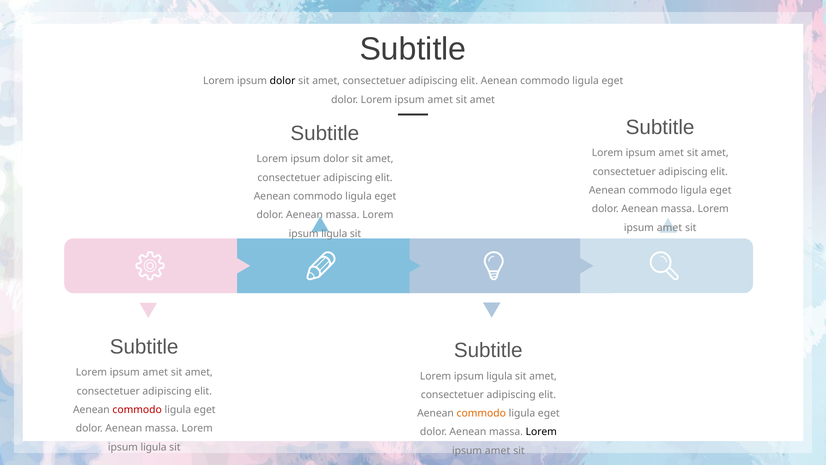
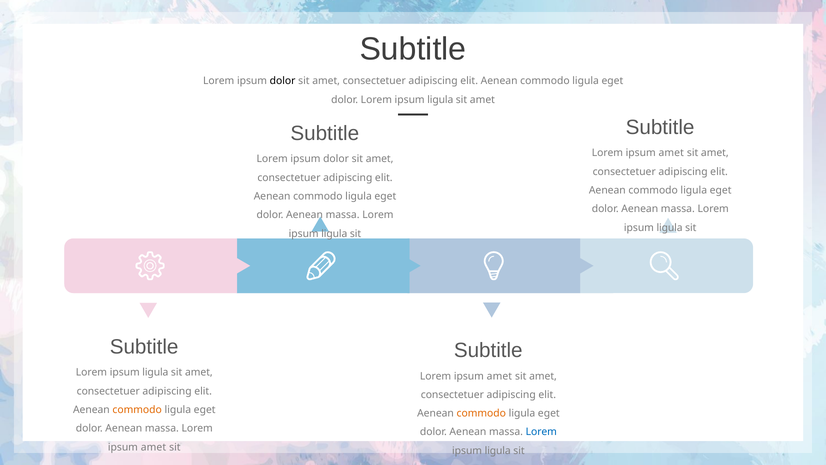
dolor Lorem ipsum amet: amet -> ligula
amet at (669, 227): amet -> ligula
amet at (155, 372): amet -> ligula
ligula at (500, 376): ligula -> amet
commodo at (137, 410) colour: red -> orange
Lorem at (541, 432) colour: black -> blue
ligula at (154, 447): ligula -> amet
amet at (498, 450): amet -> ligula
